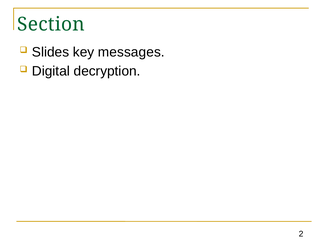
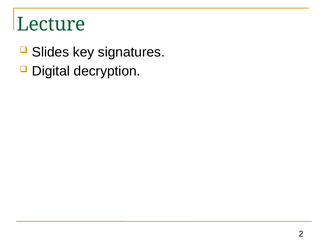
Section: Section -> Lecture
messages: messages -> signatures
